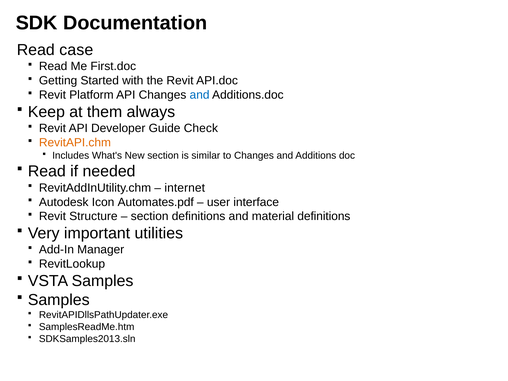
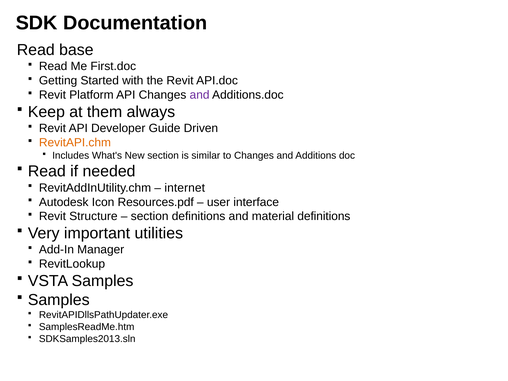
case: case -> base
and at (200, 95) colour: blue -> purple
Check: Check -> Driven
Automates.pdf: Automates.pdf -> Resources.pdf
